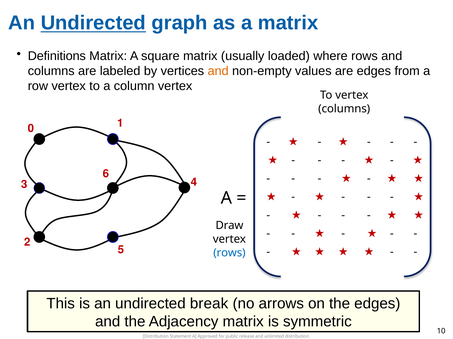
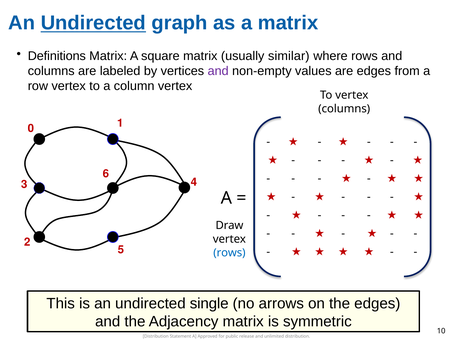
loaded: loaded -> similar
and at (218, 71) colour: orange -> purple
break: break -> single
